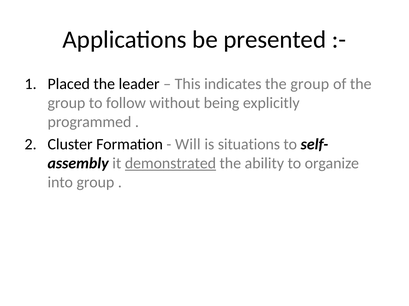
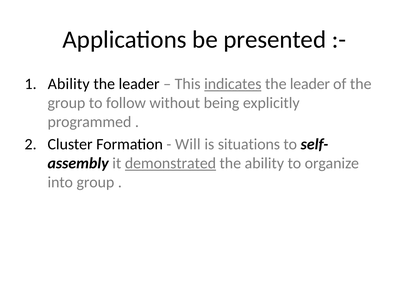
Placed at (69, 84): Placed -> Ability
indicates underline: none -> present
group at (310, 84): group -> leader
